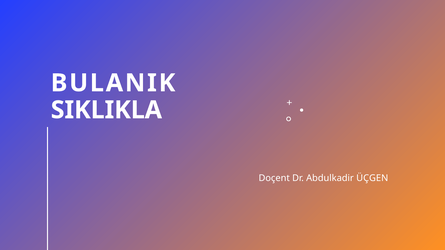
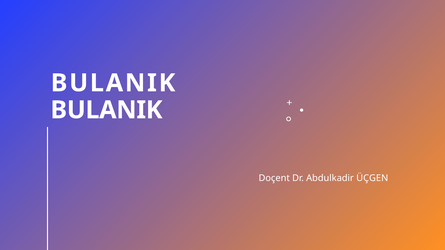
SIKLIKLA at (106, 110): SIKLIKLA -> BULANIK
